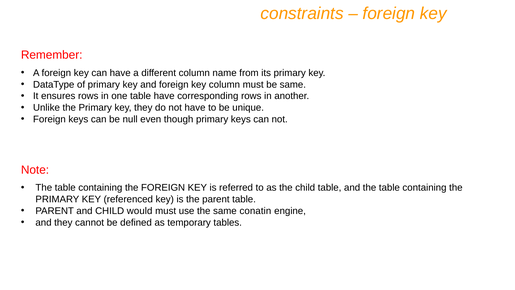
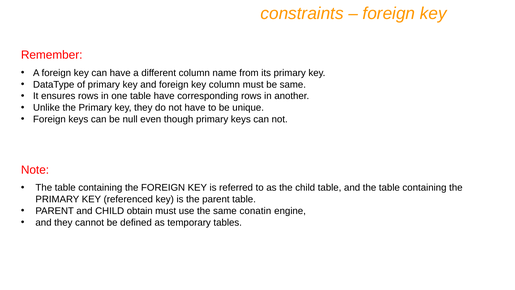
would: would -> obtain
